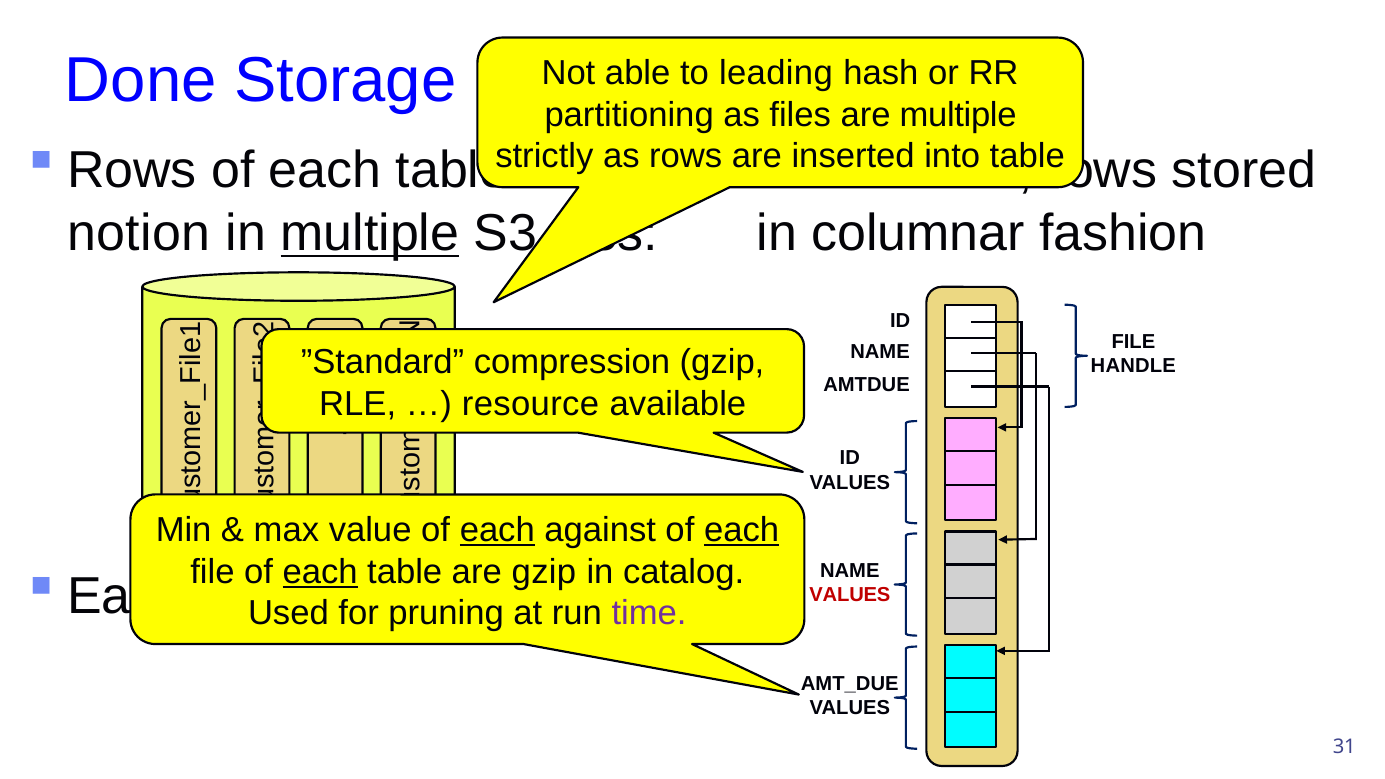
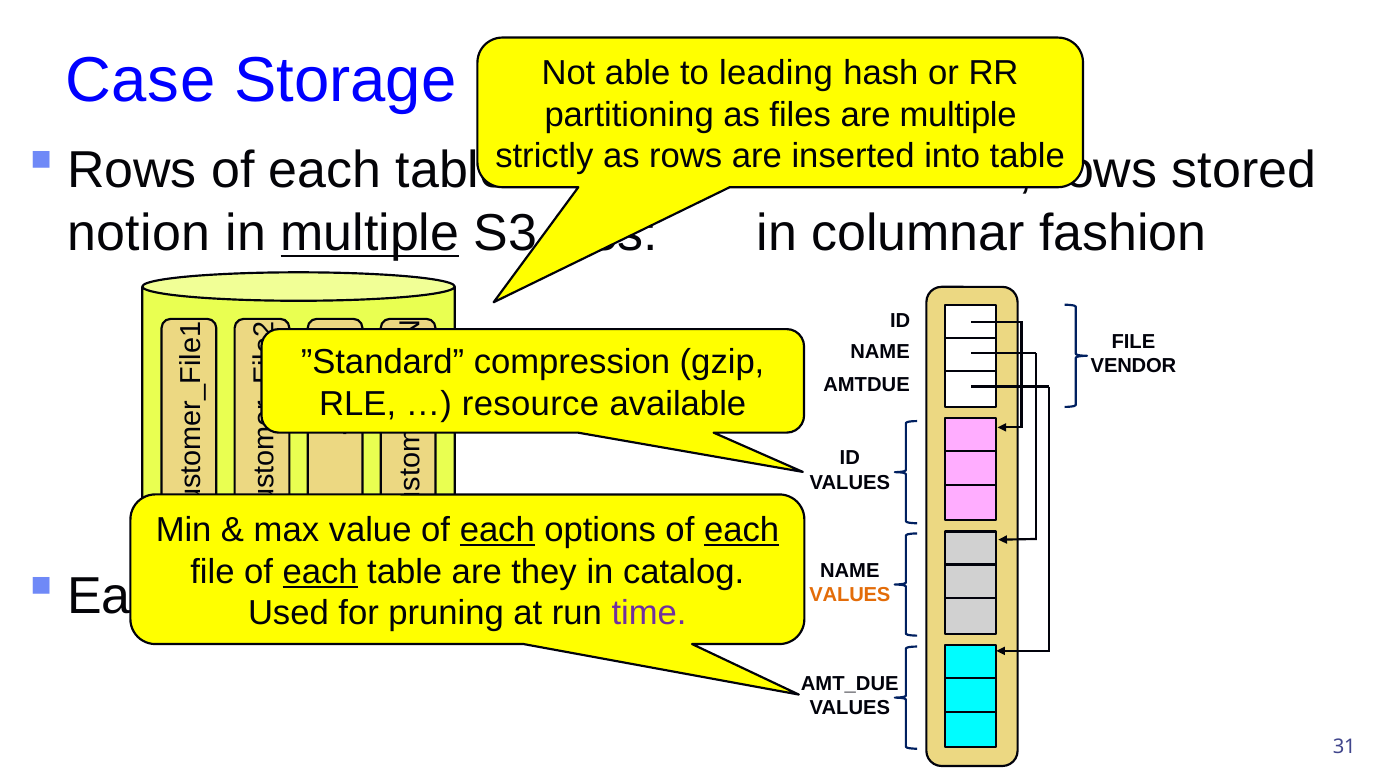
Done: Done -> Case
HANDLE: HANDLE -> VENDOR
against: against -> options
gzip at (544, 572): gzip -> they
VALUES at (850, 595) colour: red -> orange
